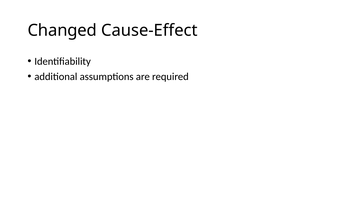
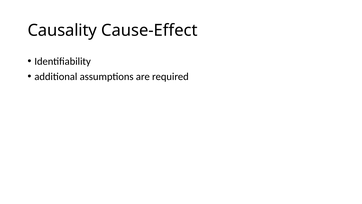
Changed: Changed -> Causality
